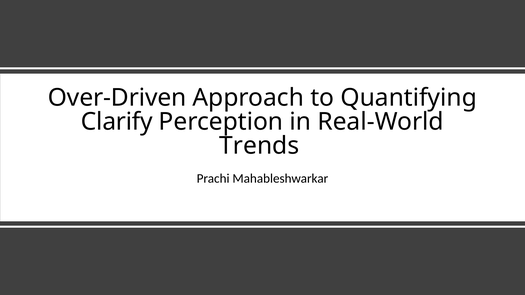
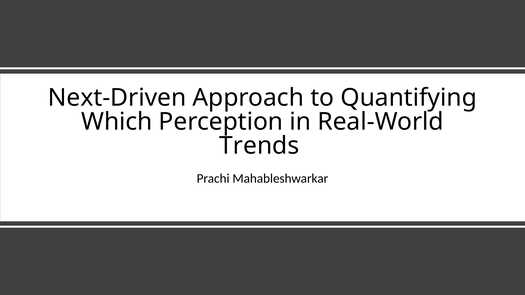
Over-Driven: Over-Driven -> Next-Driven
Clarify: Clarify -> Which
